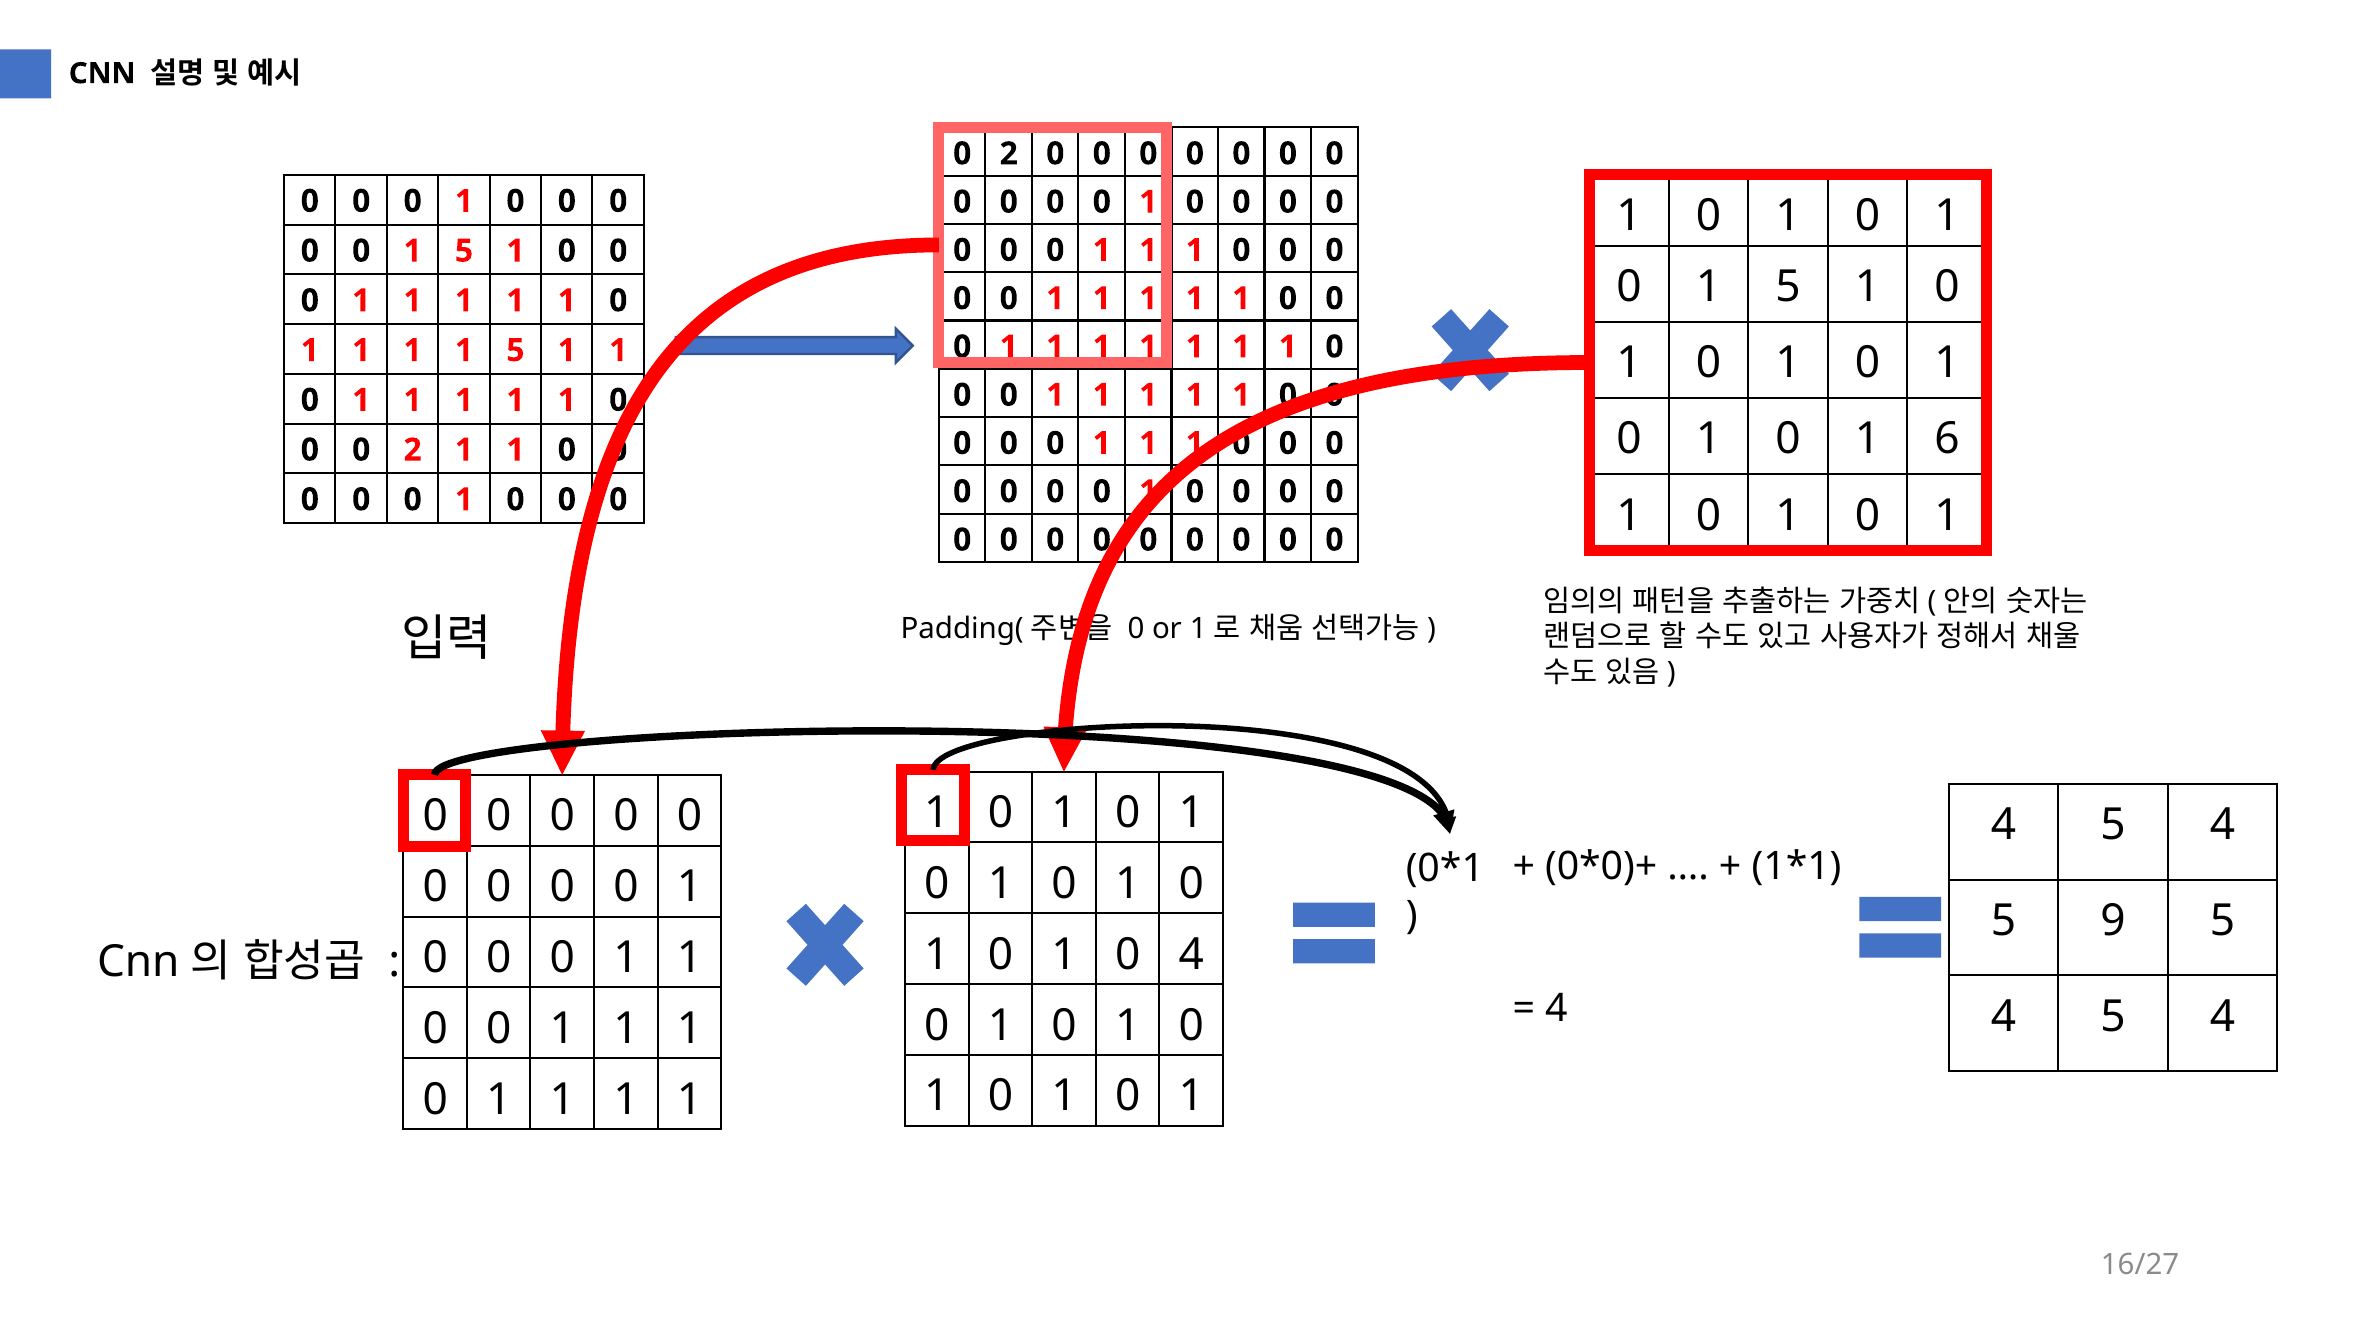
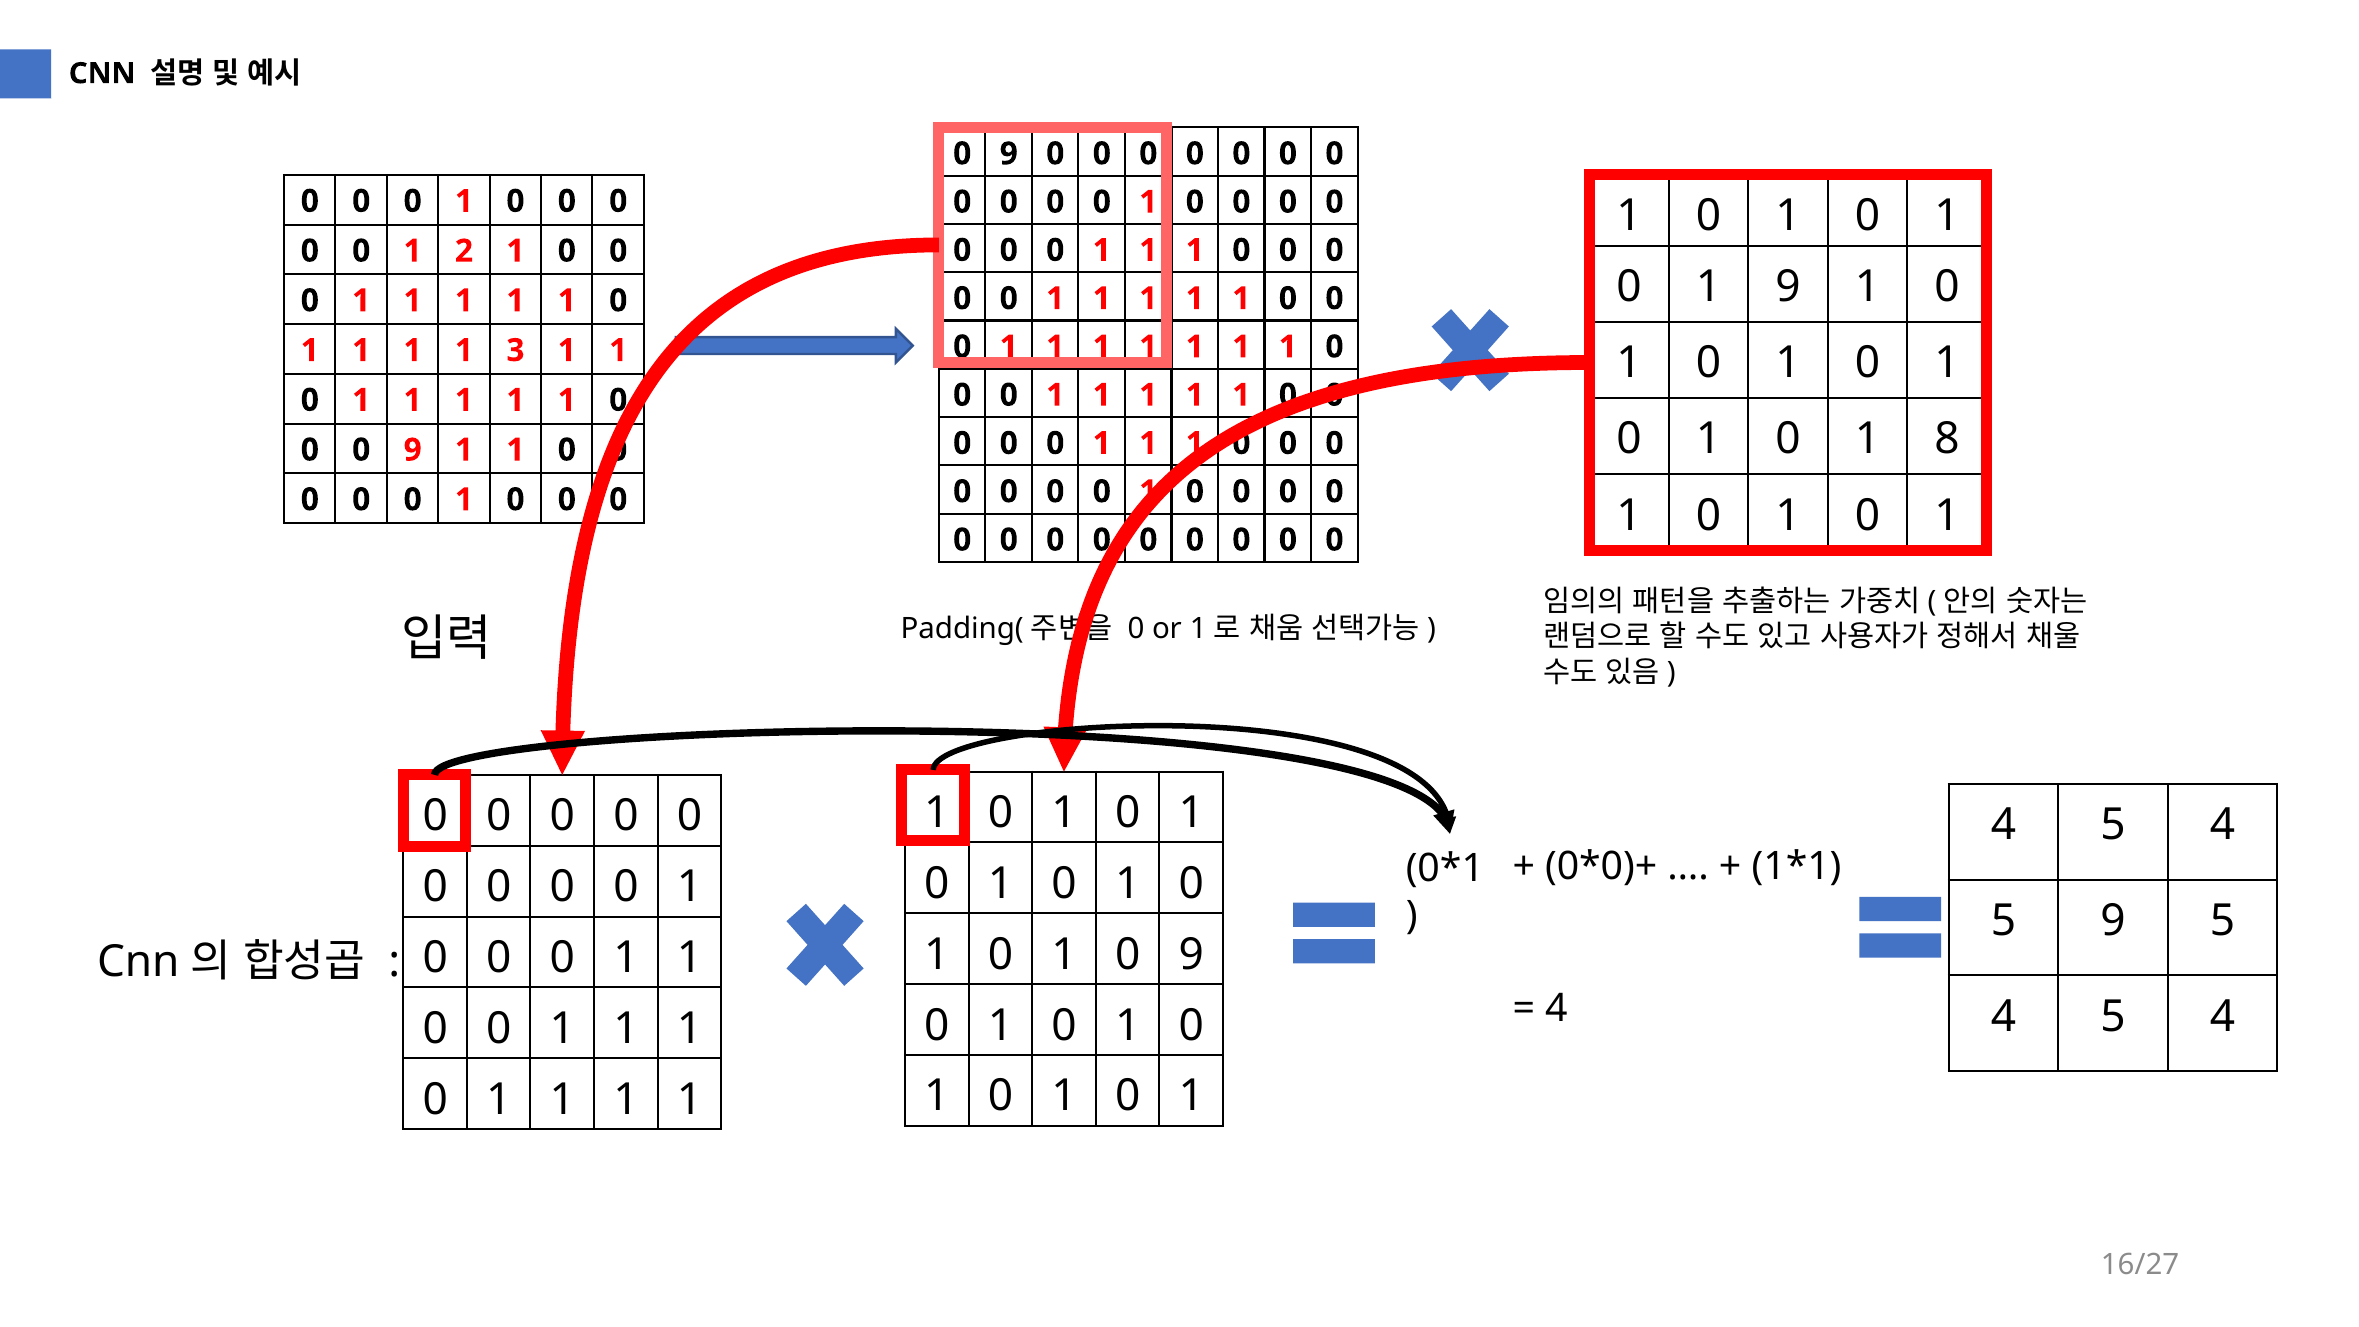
2 at (1009, 154): 2 -> 9
0 0 1 5: 5 -> 2
5 at (1788, 287): 5 -> 9
1 1 5: 5 -> 3
6: 6 -> 8
2 at (413, 450): 2 -> 9
1 0 4: 4 -> 9
